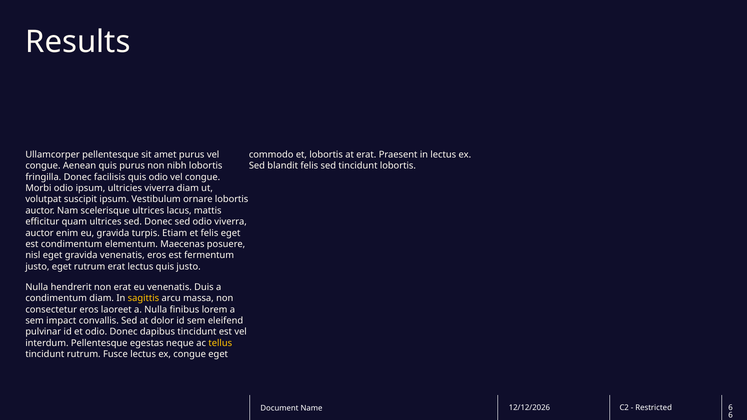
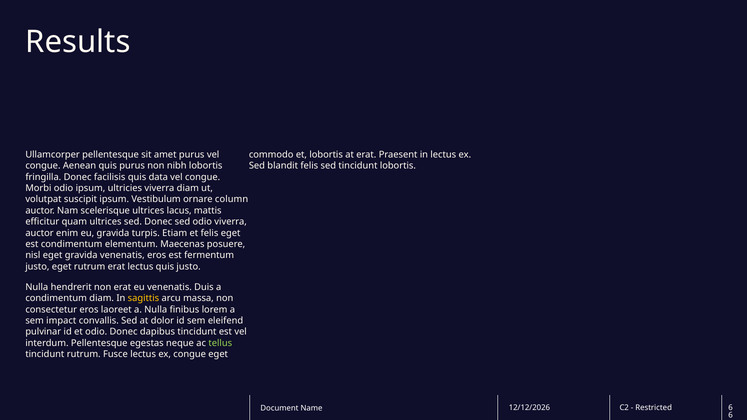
quis odio: odio -> data
ornare lobortis: lobortis -> column
tellus colour: yellow -> light green
